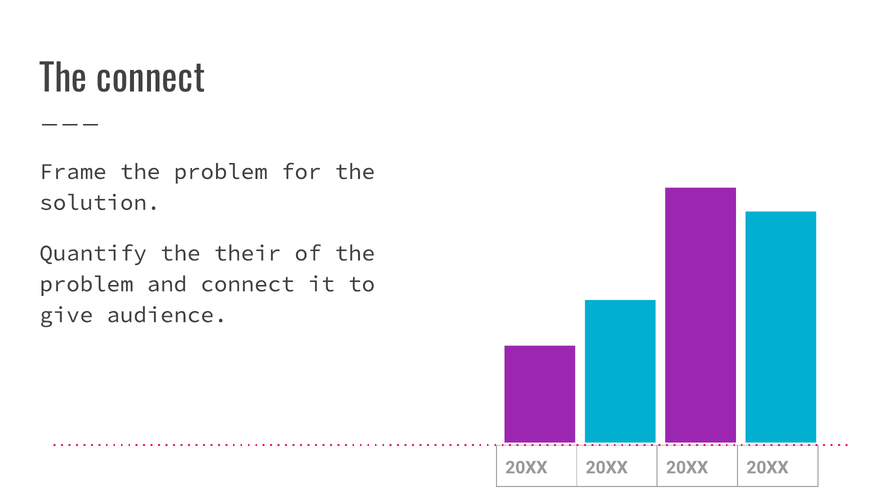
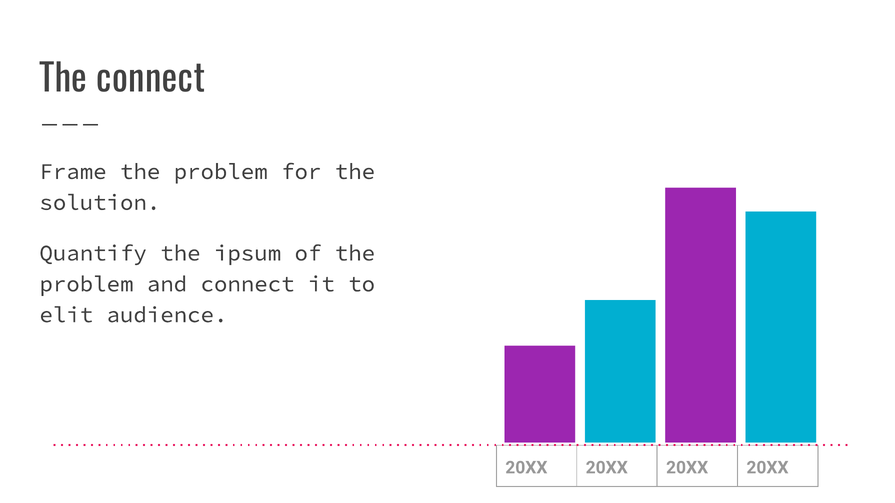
their: their -> ipsum
give: give -> elit
